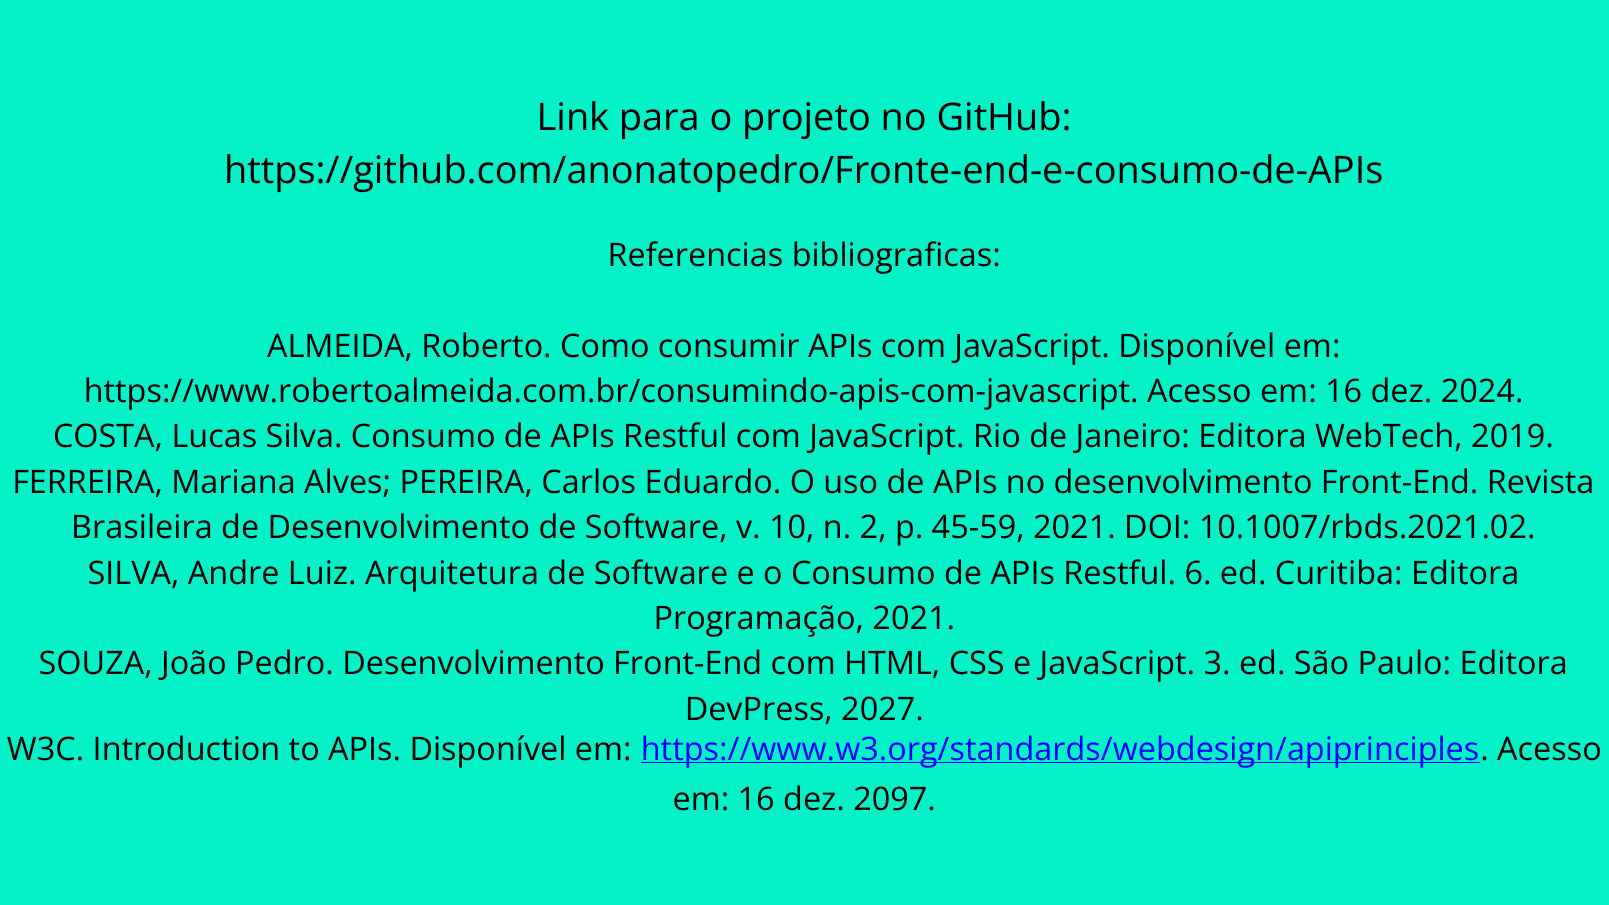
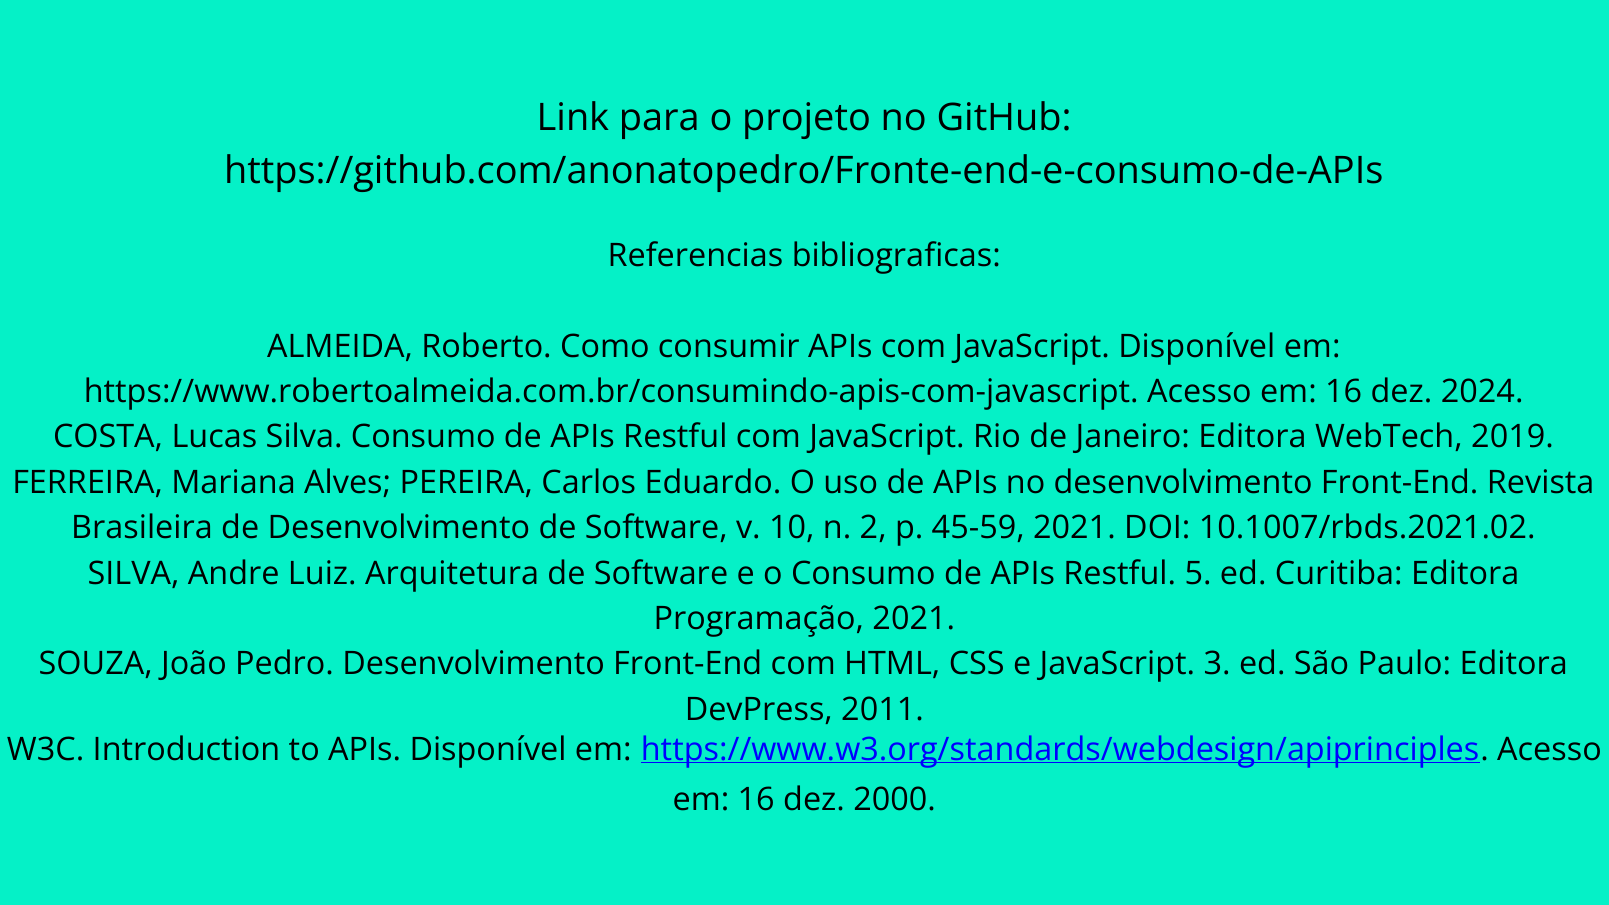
6: 6 -> 5
2027: 2027 -> 2011
2097: 2097 -> 2000
